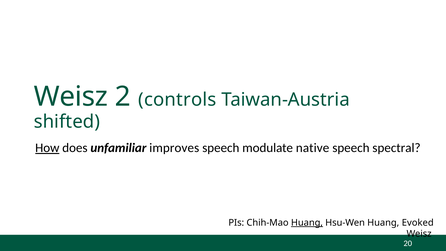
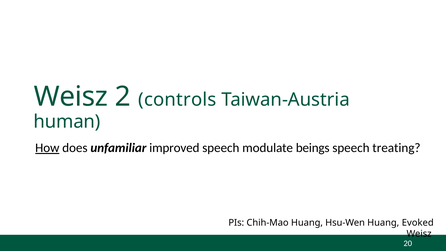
shifted: shifted -> human
improves: improves -> improved
native: native -> beings
spectral: spectral -> treating
Huang at (307, 223) underline: present -> none
